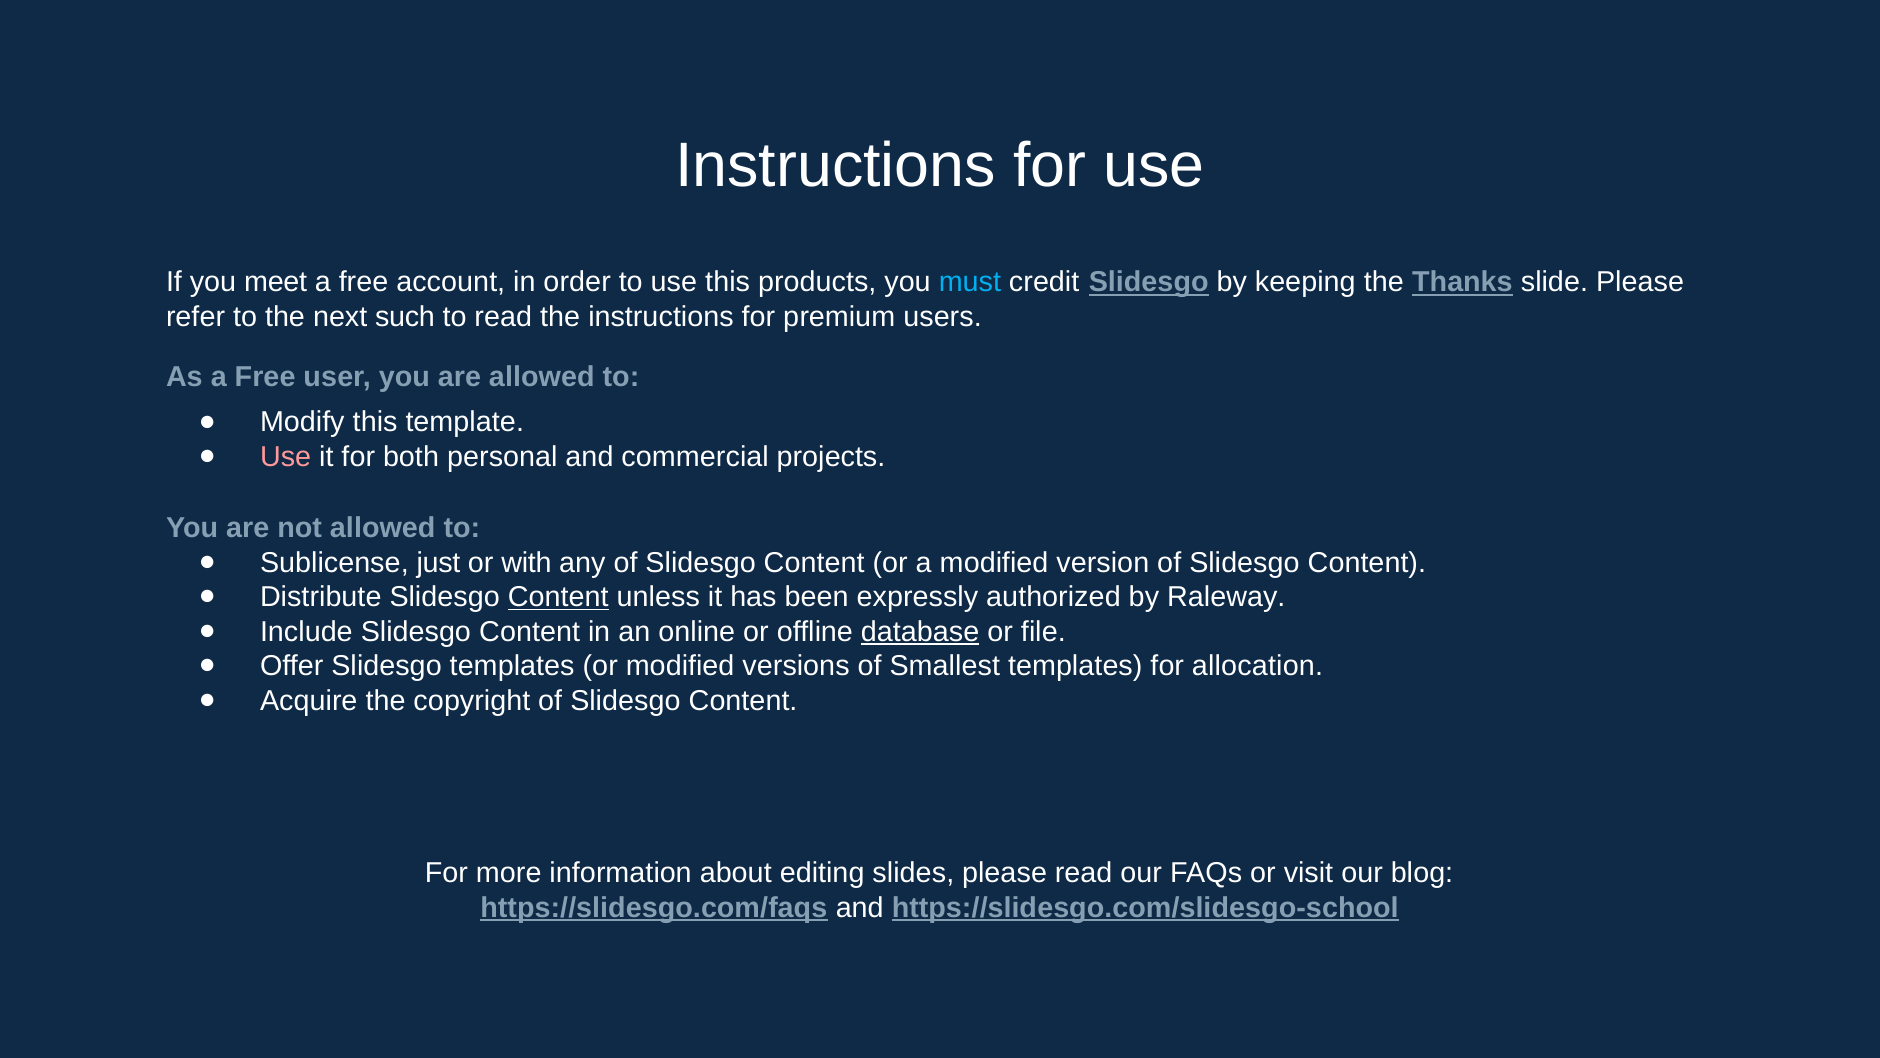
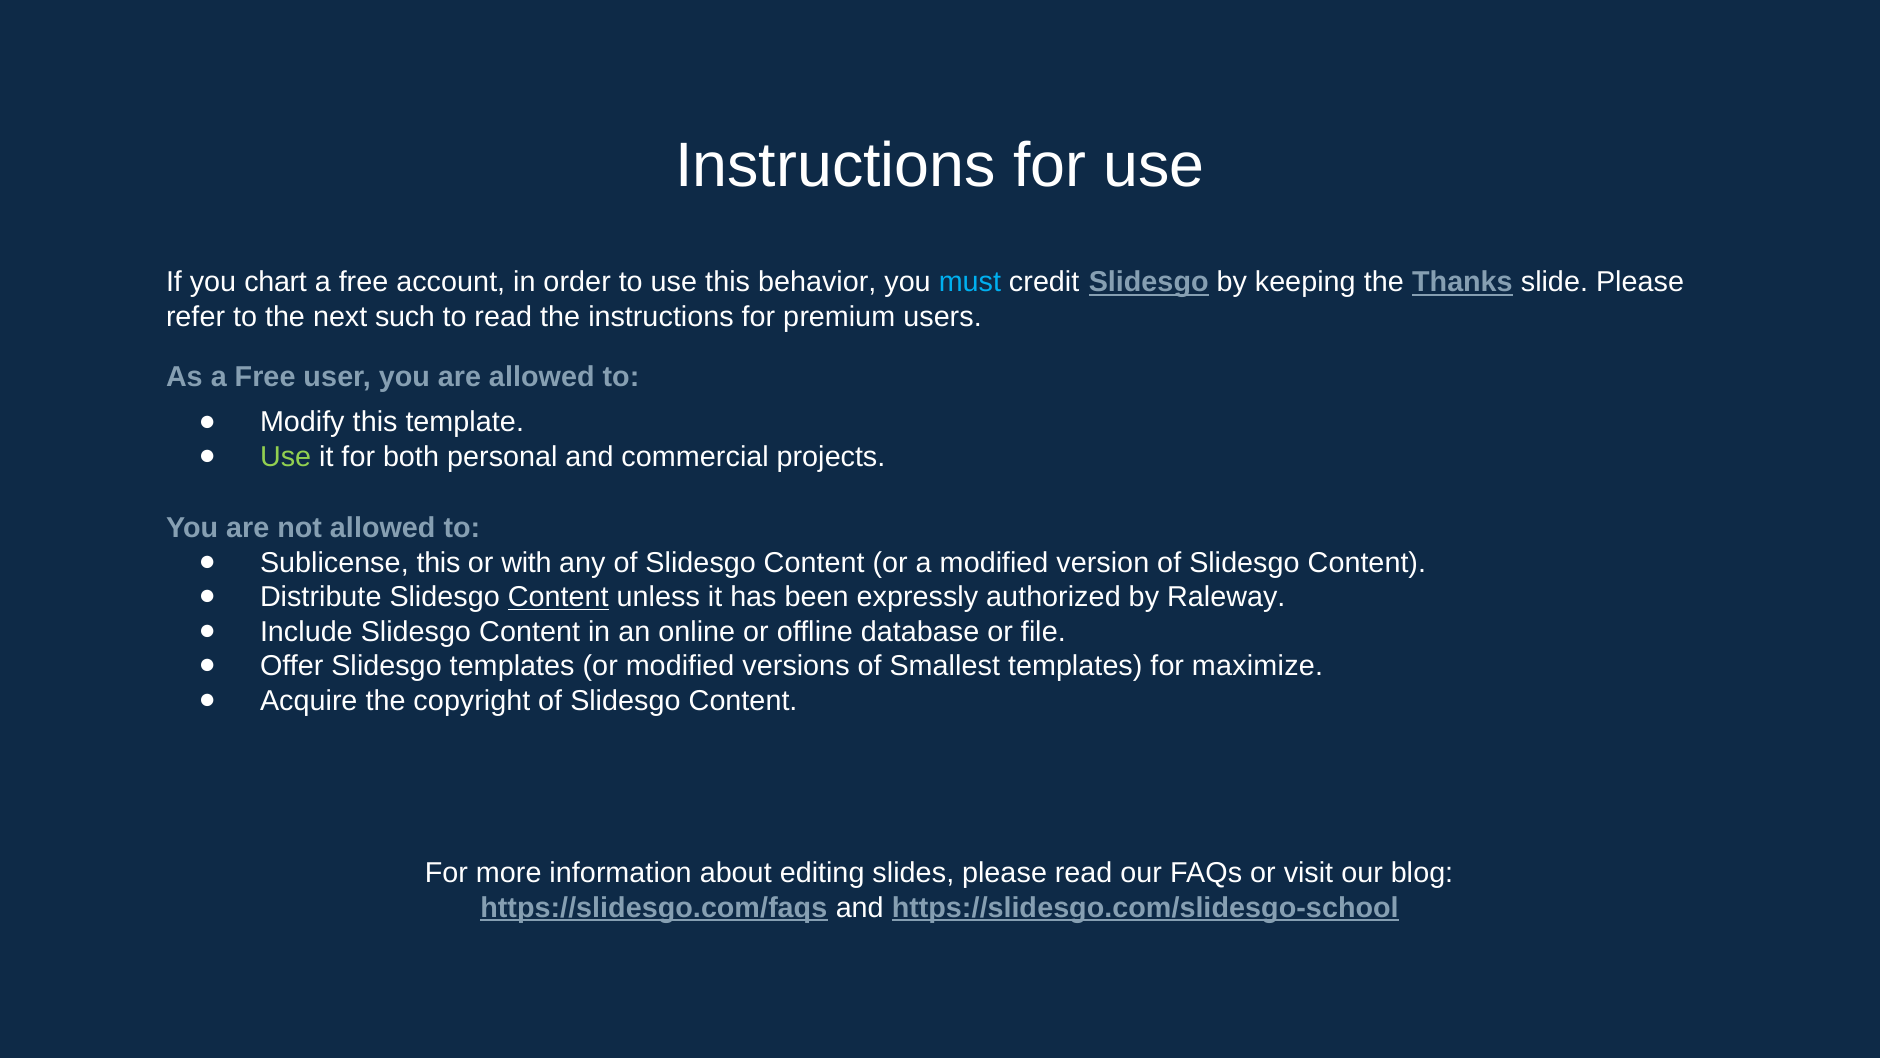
meet: meet -> chart
products: products -> behavior
Use at (286, 457) colour: pink -> light green
Sublicense just: just -> this
database underline: present -> none
allocation: allocation -> maximize
